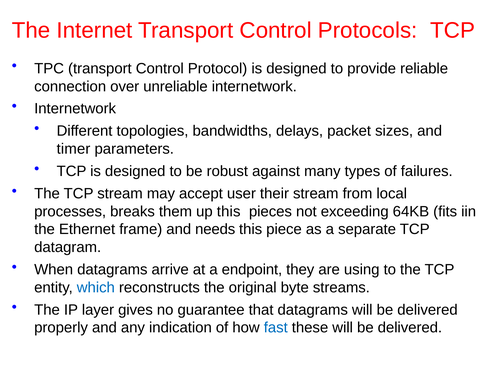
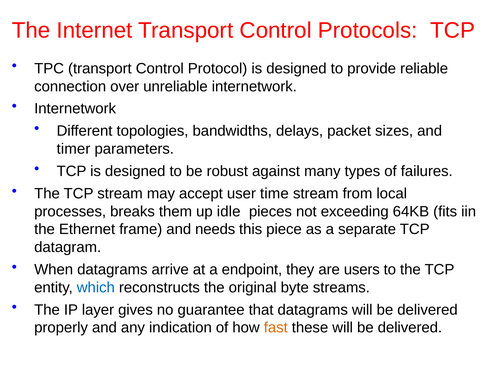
their: their -> time
up this: this -> idle
using: using -> users
fast colour: blue -> orange
